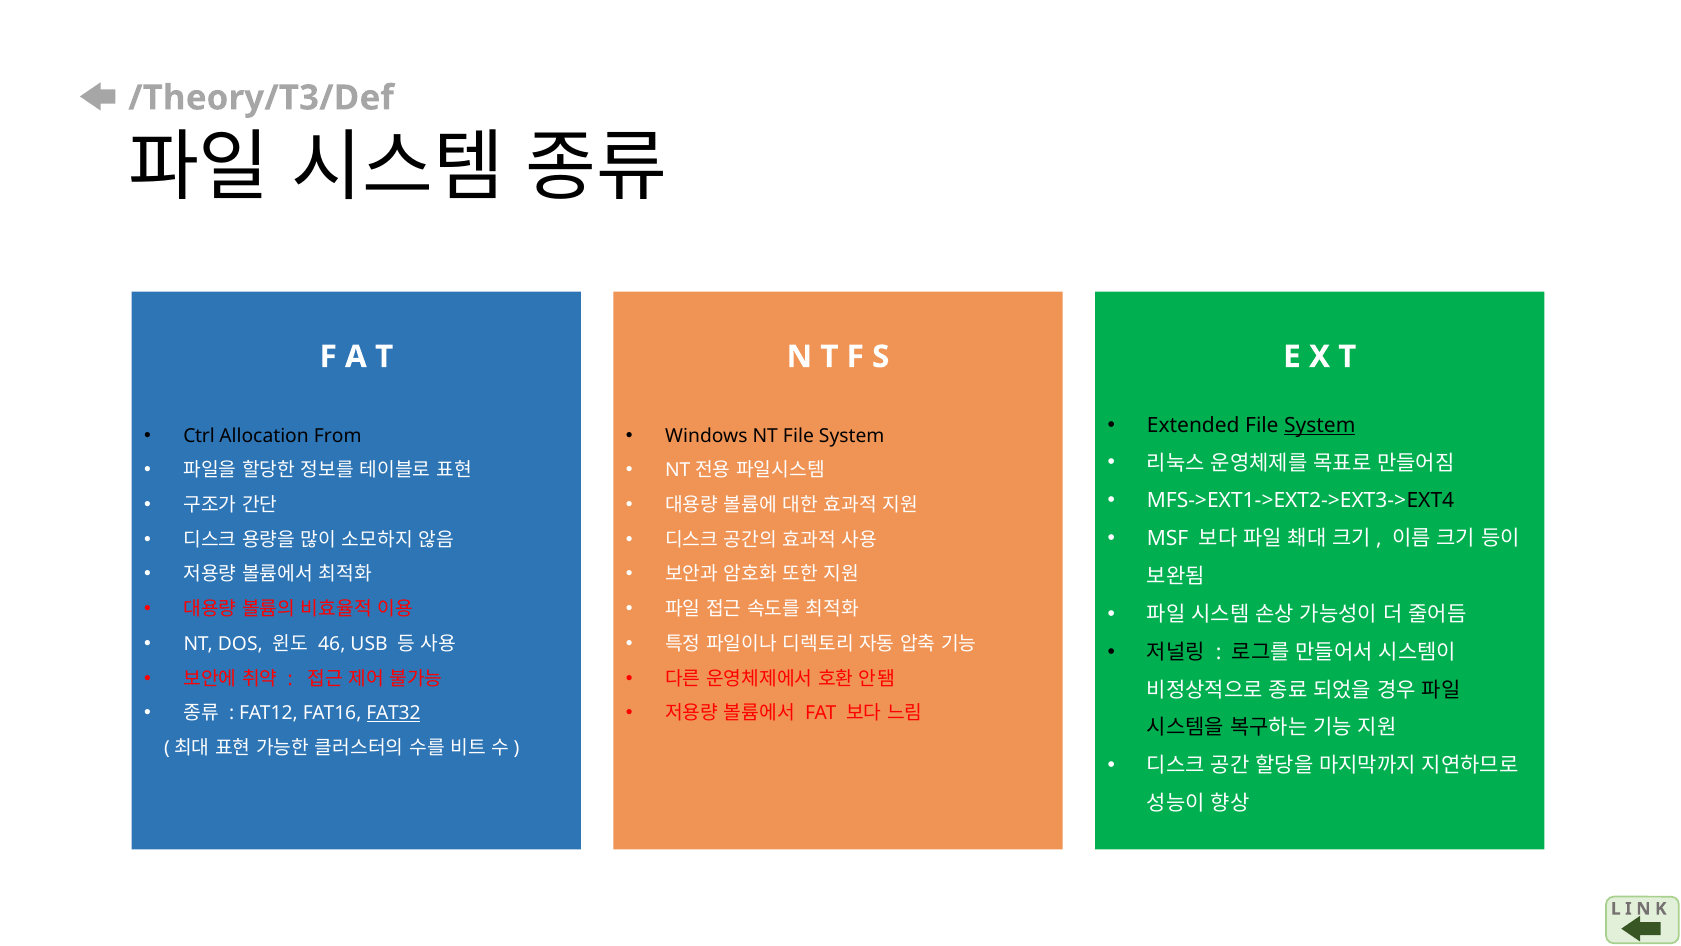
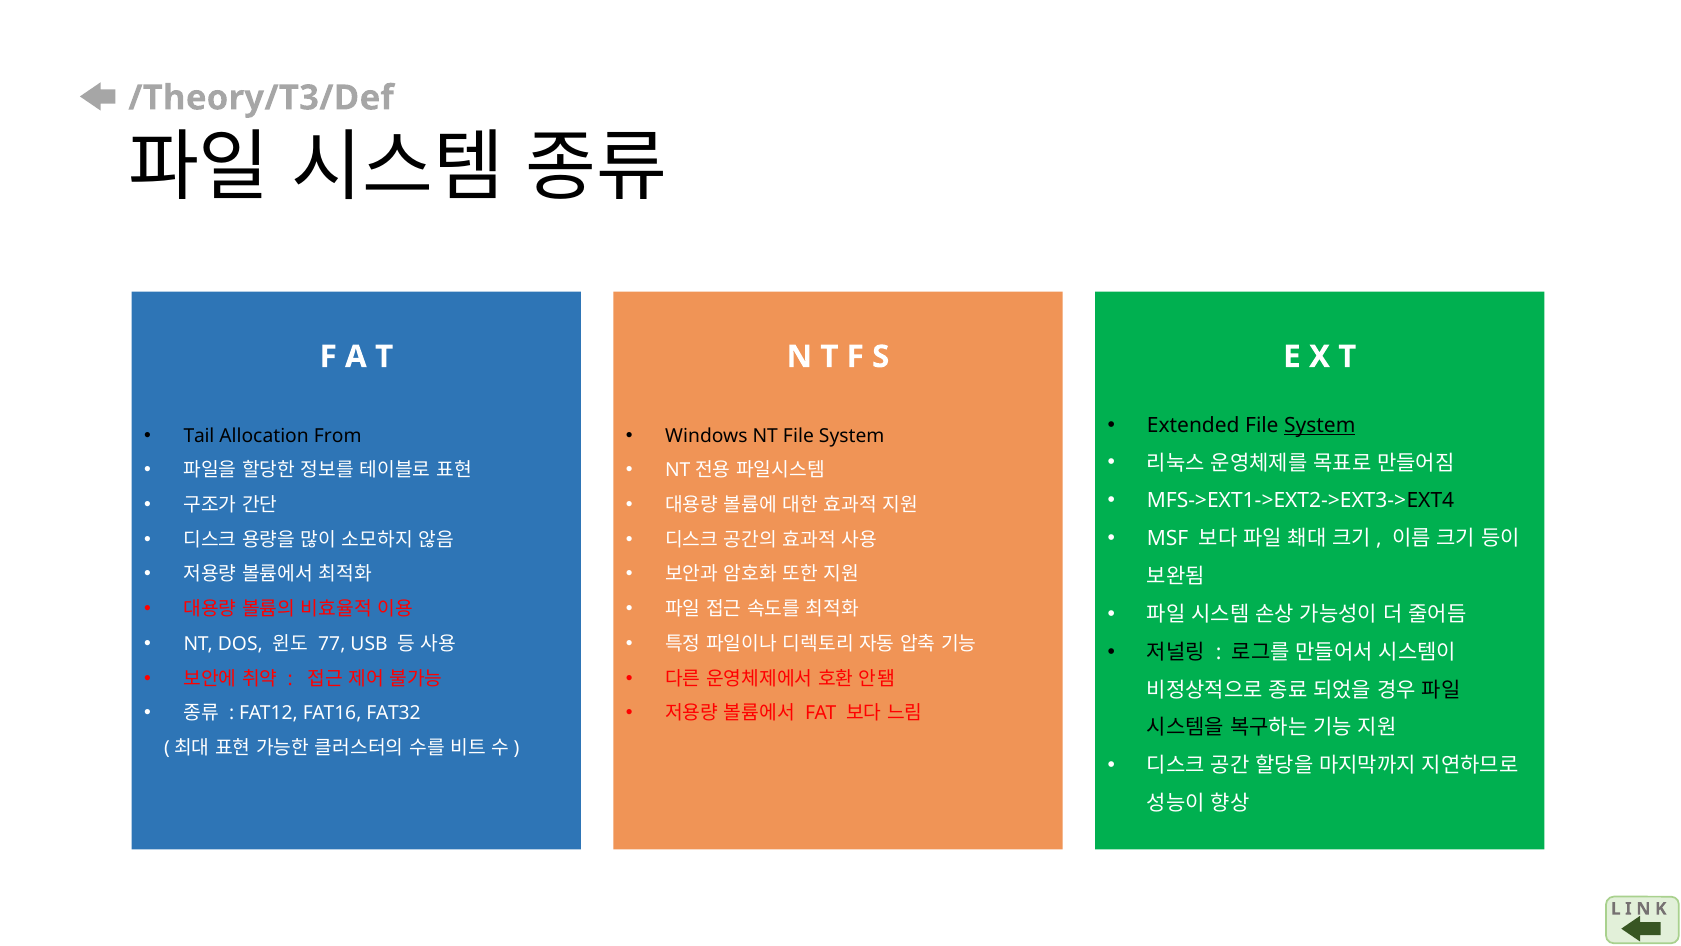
Ctrl: Ctrl -> Tail
46: 46 -> 77
FAT32 underline: present -> none
